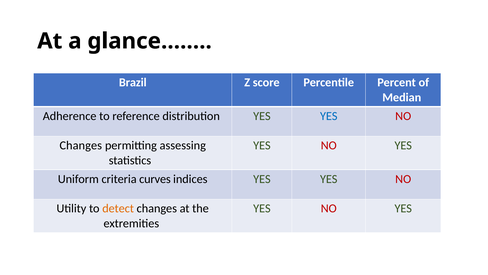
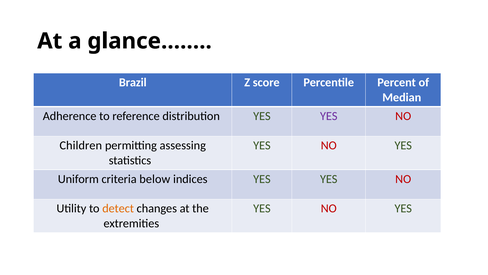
YES at (329, 116) colour: blue -> purple
Changes at (81, 145): Changes -> Children
curves: curves -> below
